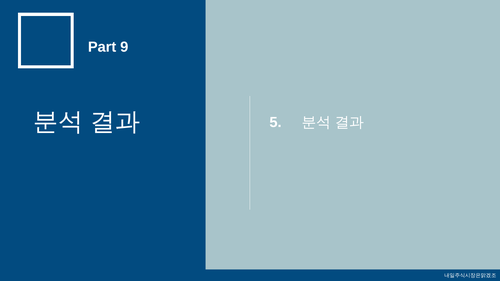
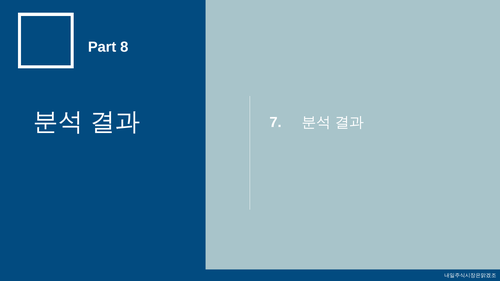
9: 9 -> 8
5: 5 -> 7
